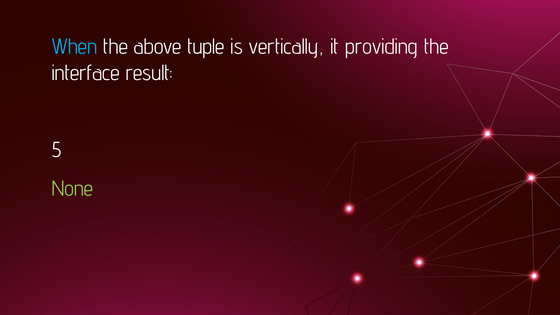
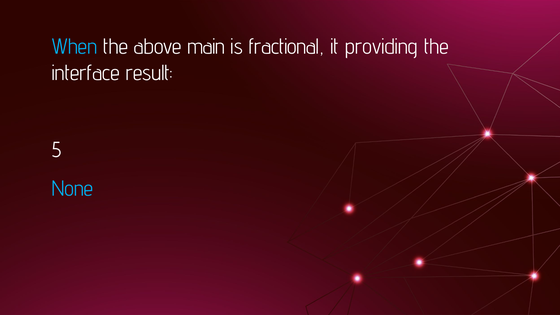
tuple: tuple -> main
vertically: vertically -> fractional
None colour: light green -> light blue
